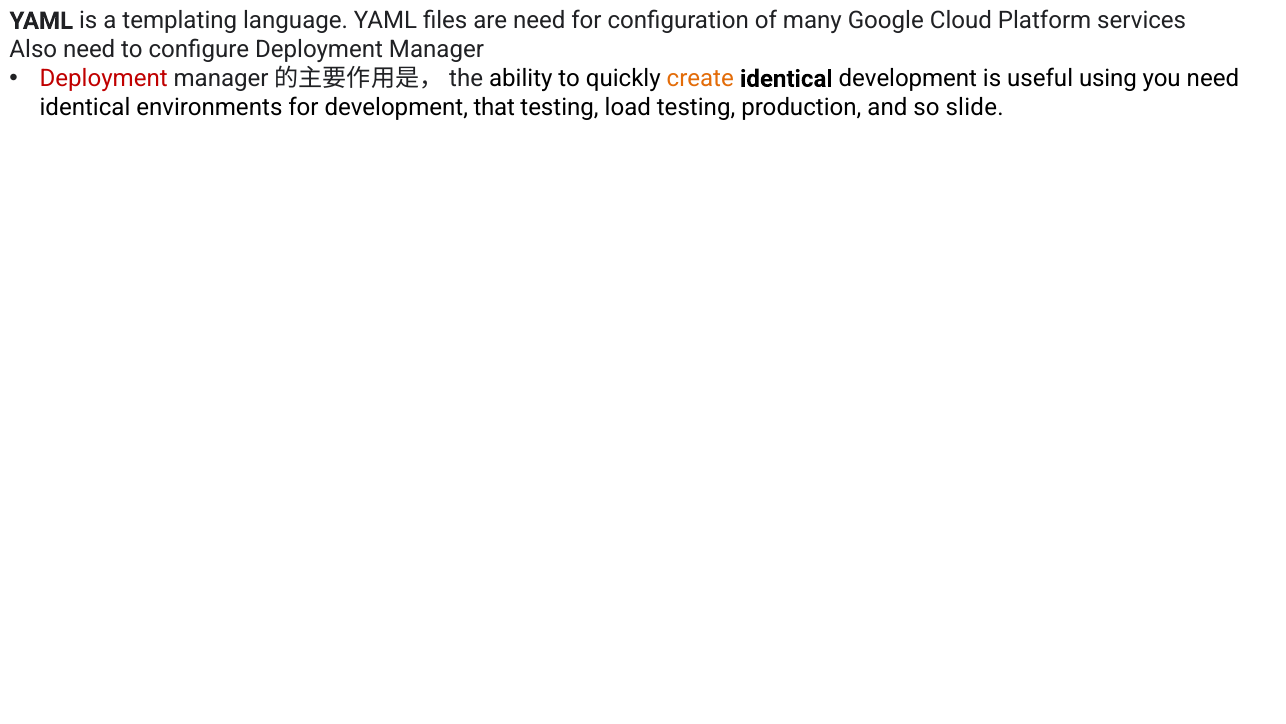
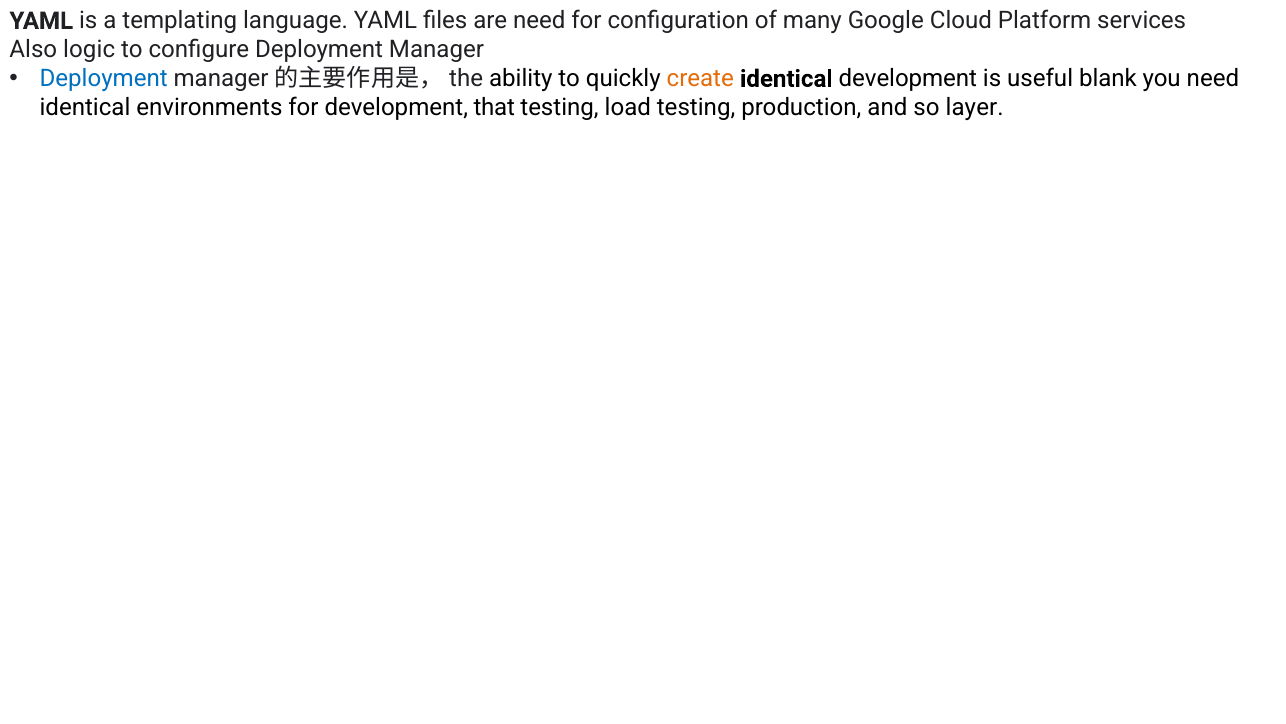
Also need: need -> logic
Deployment at (104, 79) colour: red -> blue
using: using -> blank
slide: slide -> layer
